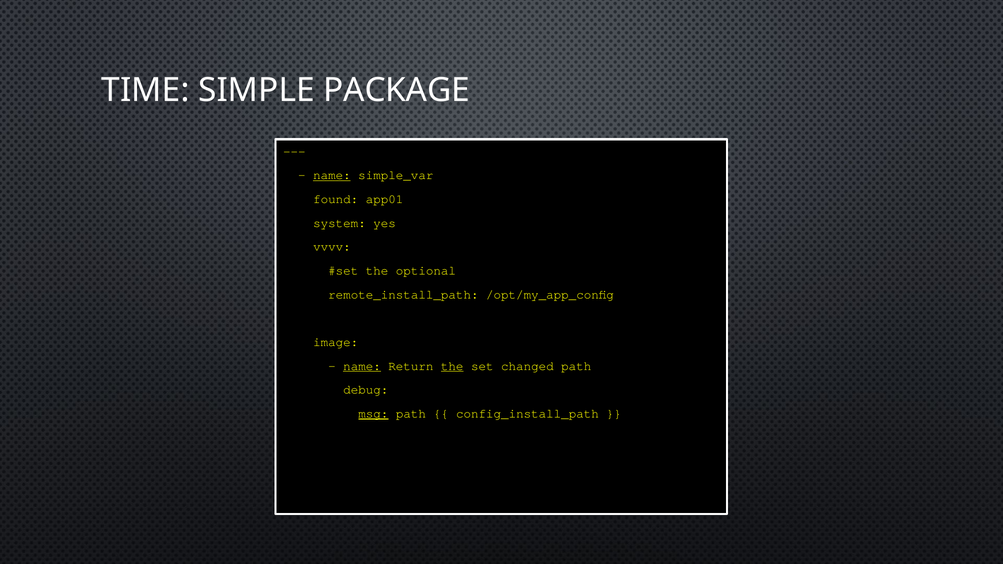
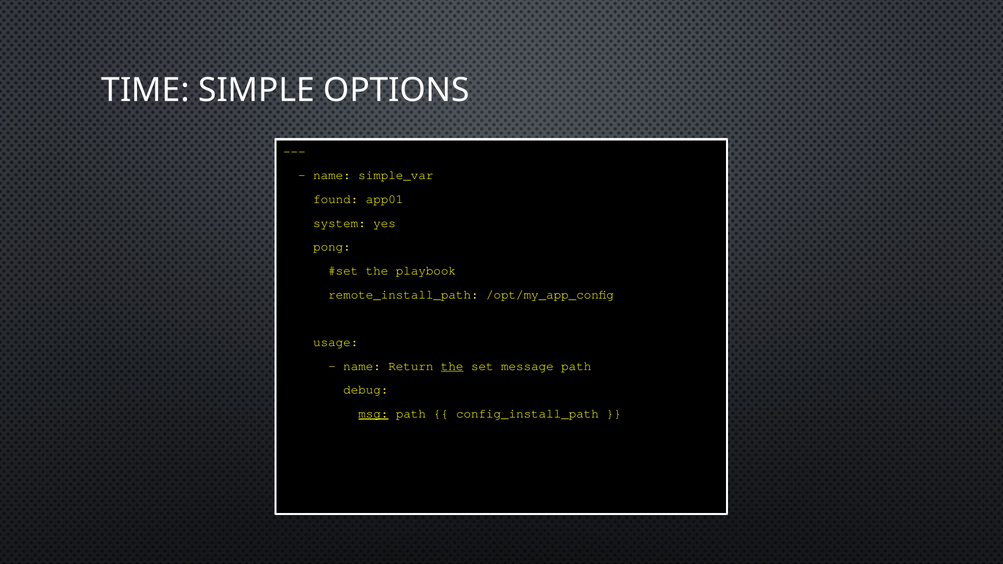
PACKAGE: PACKAGE -> OPTIONS
name at (332, 175) underline: present -> none
vvvv: vvvv -> pong
optional: optional -> playbook
image: image -> usage
name at (362, 366) underline: present -> none
changed: changed -> message
